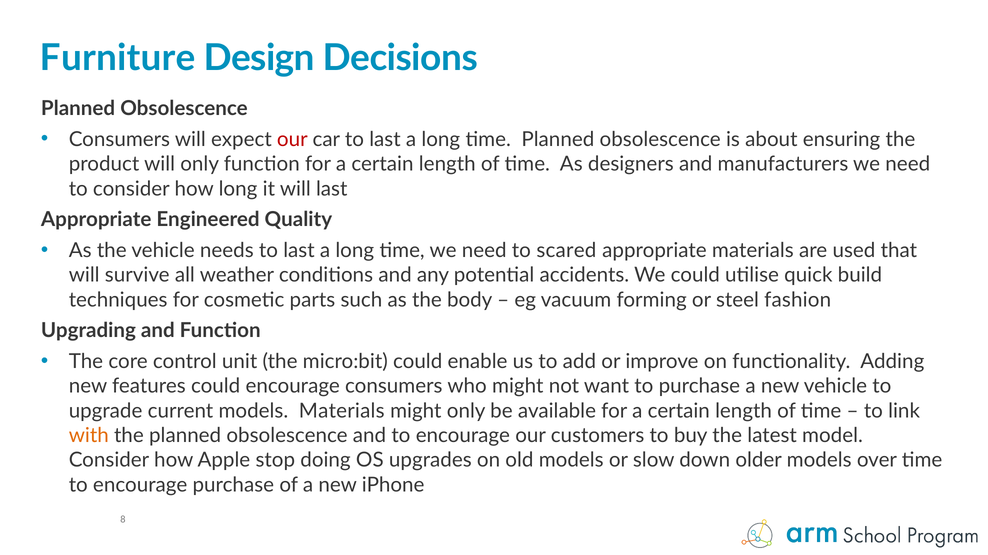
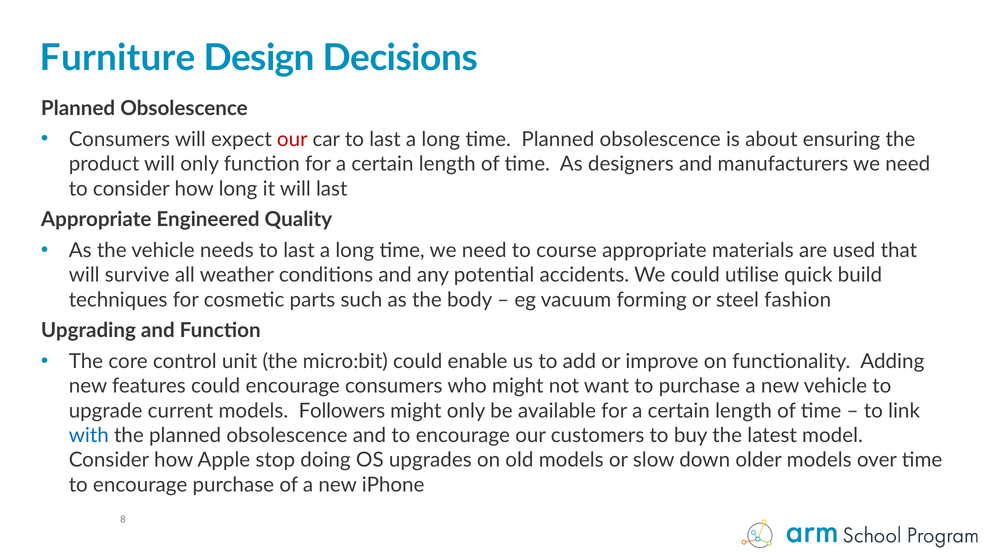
scared: scared -> course
models Materials: Materials -> Followers
with colour: orange -> blue
